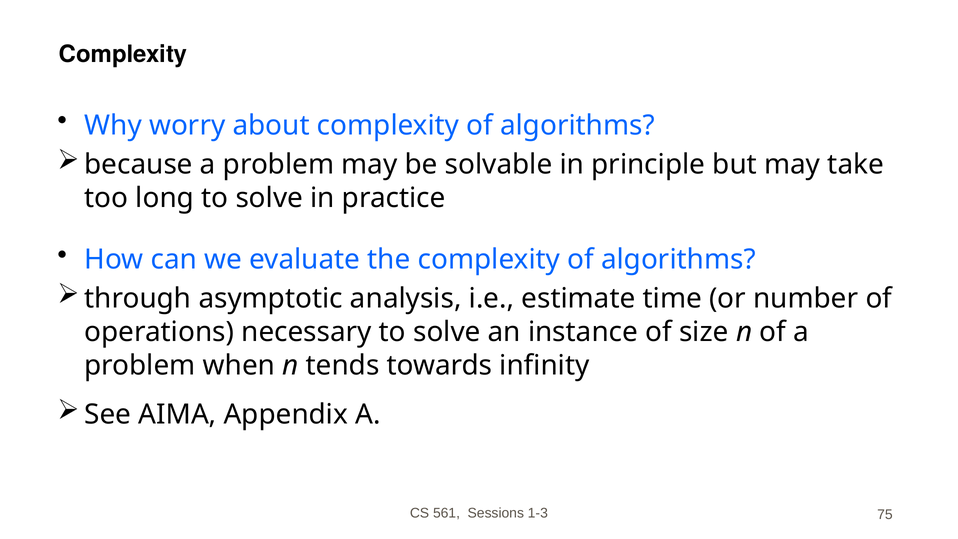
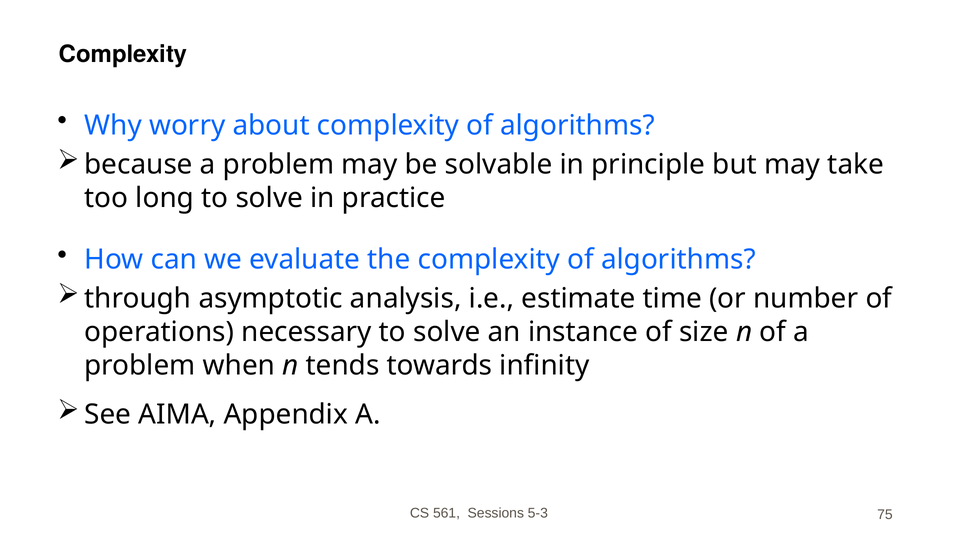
1-3: 1-3 -> 5-3
